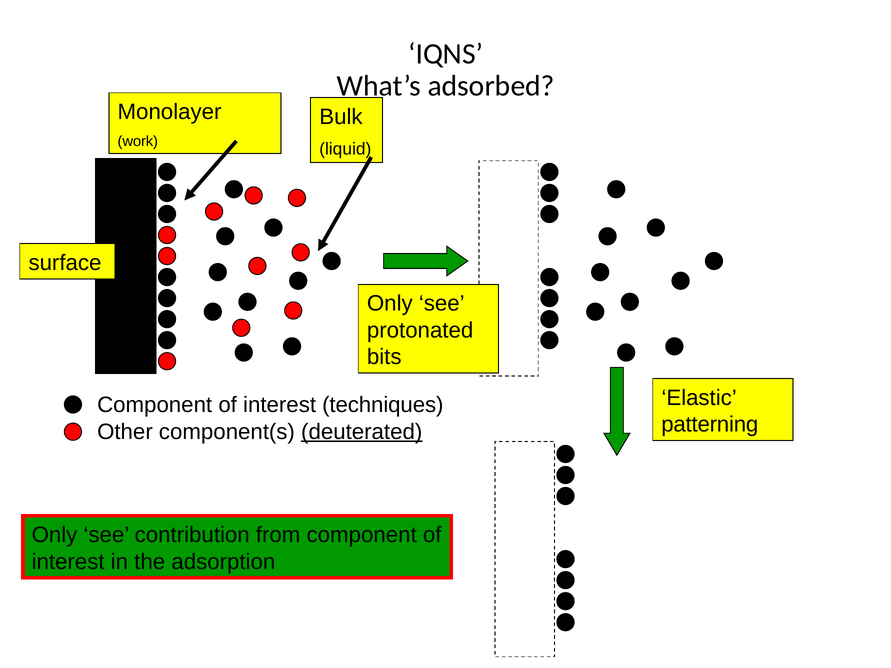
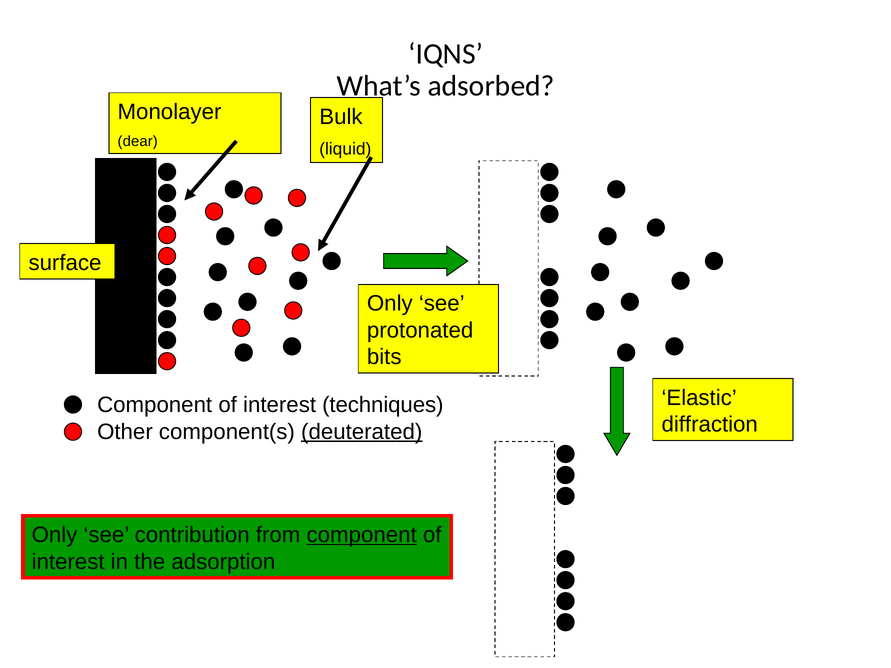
work: work -> dear
patterning: patterning -> diffraction
component at (362, 535) underline: none -> present
